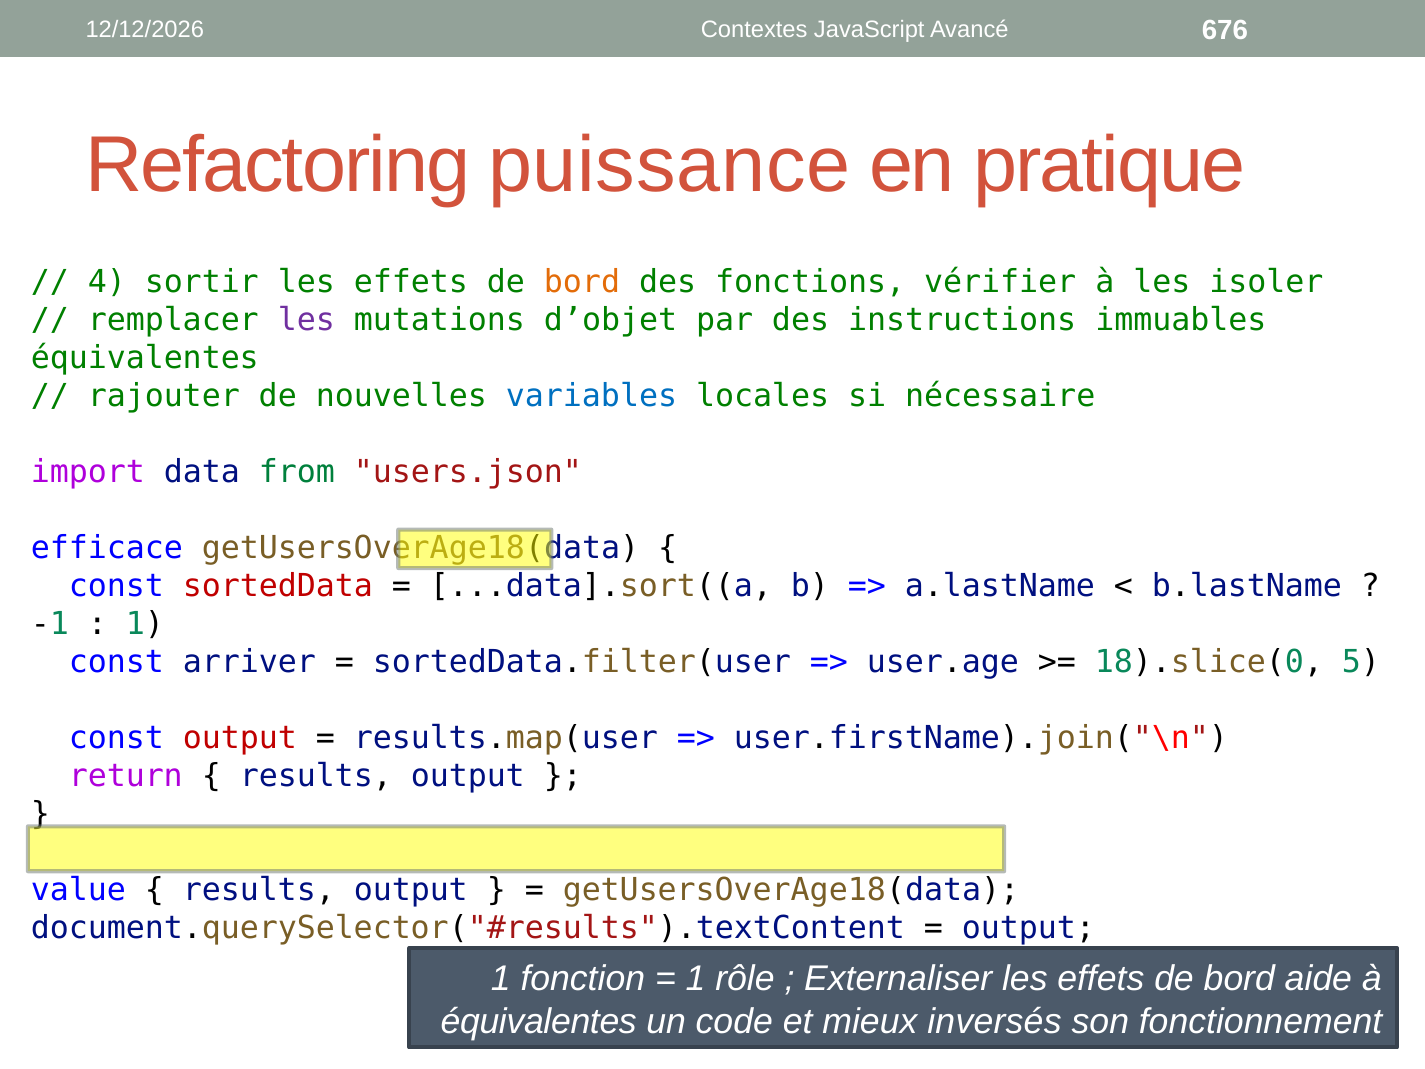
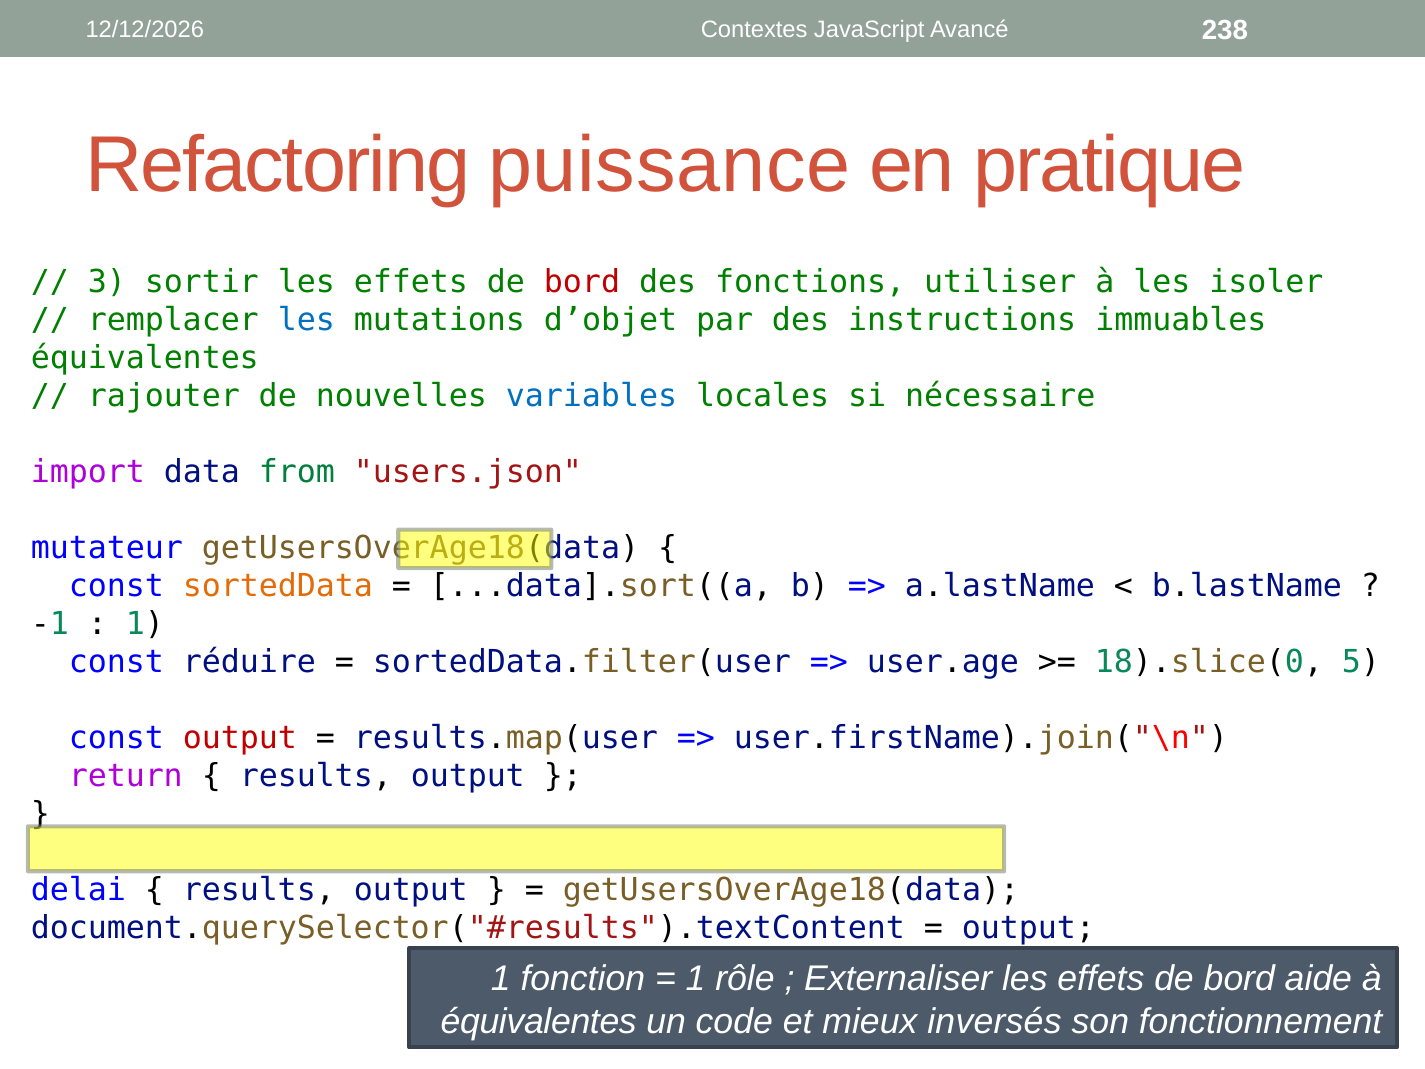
676: 676 -> 238
4: 4 -> 3
bord at (582, 282) colour: orange -> red
vérifier: vérifier -> utiliser
les at (306, 320) colour: purple -> blue
efficace: efficace -> mutateur
sortedData colour: red -> orange
arriver: arriver -> réduire
value: value -> delai
